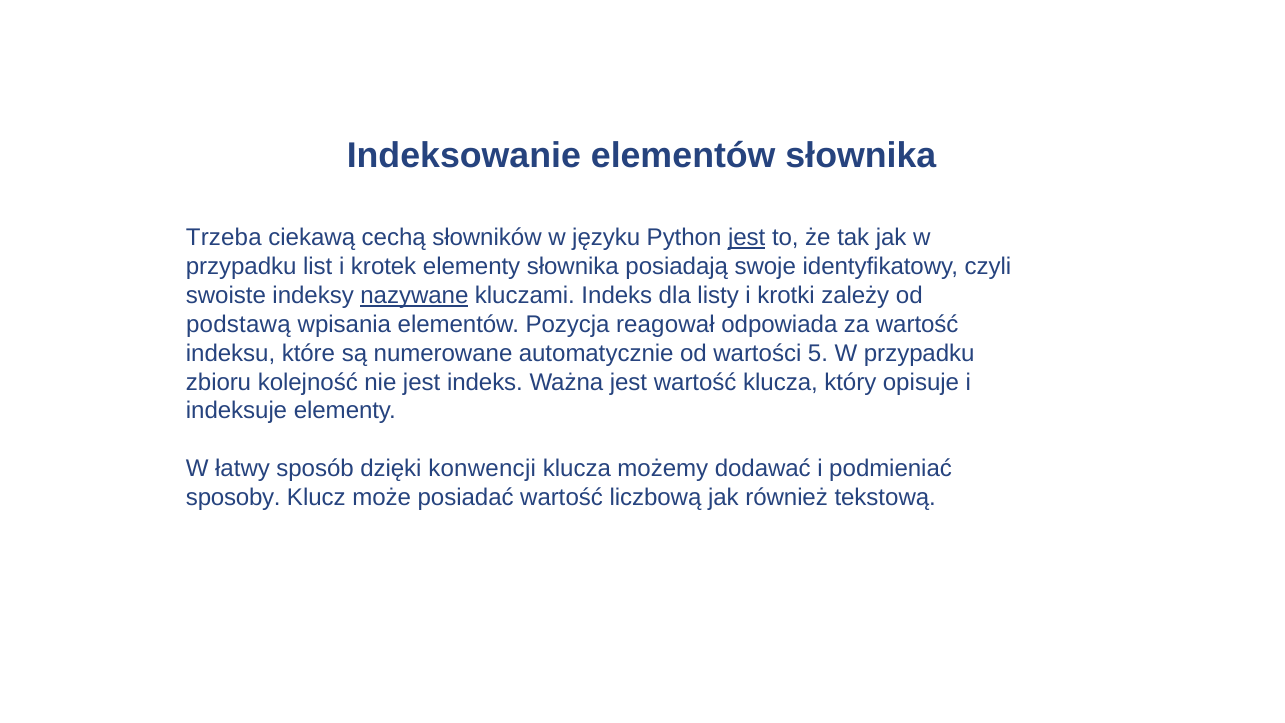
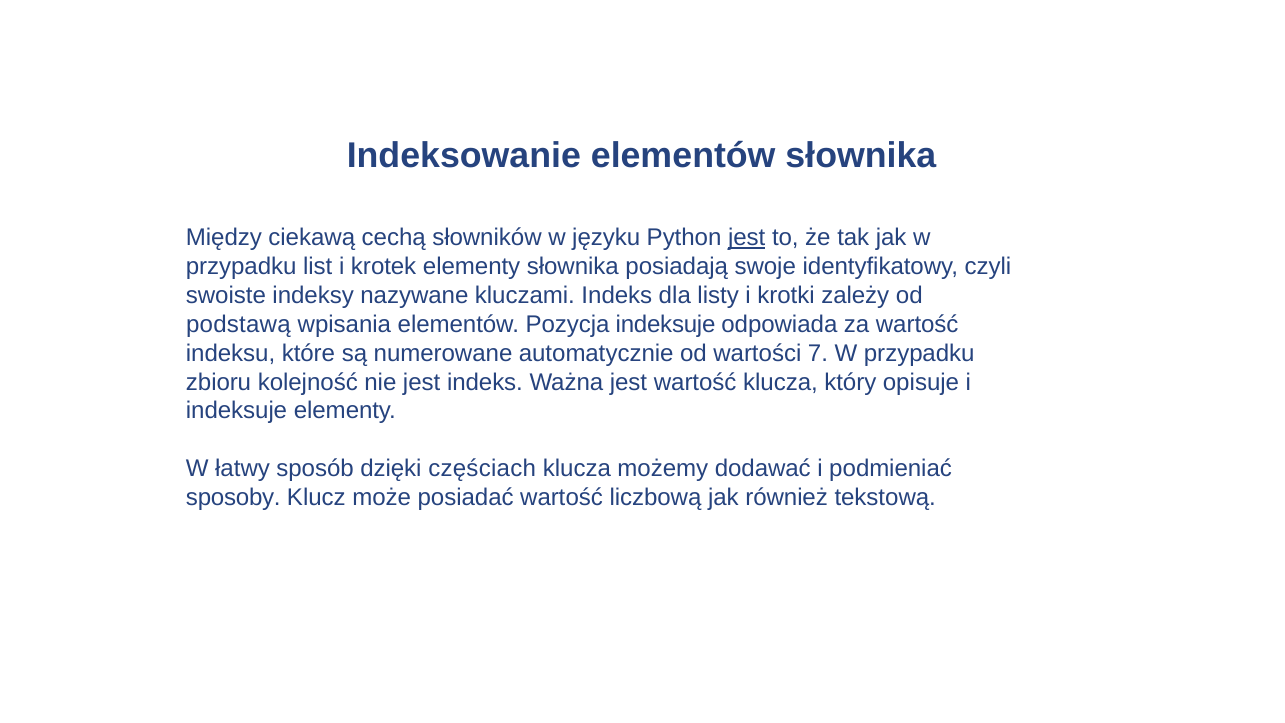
Trzeba: Trzeba -> Między
nazywane underline: present -> none
Pozycja reagował: reagował -> indeksuje
5: 5 -> 7
konwencji: konwencji -> częściach
